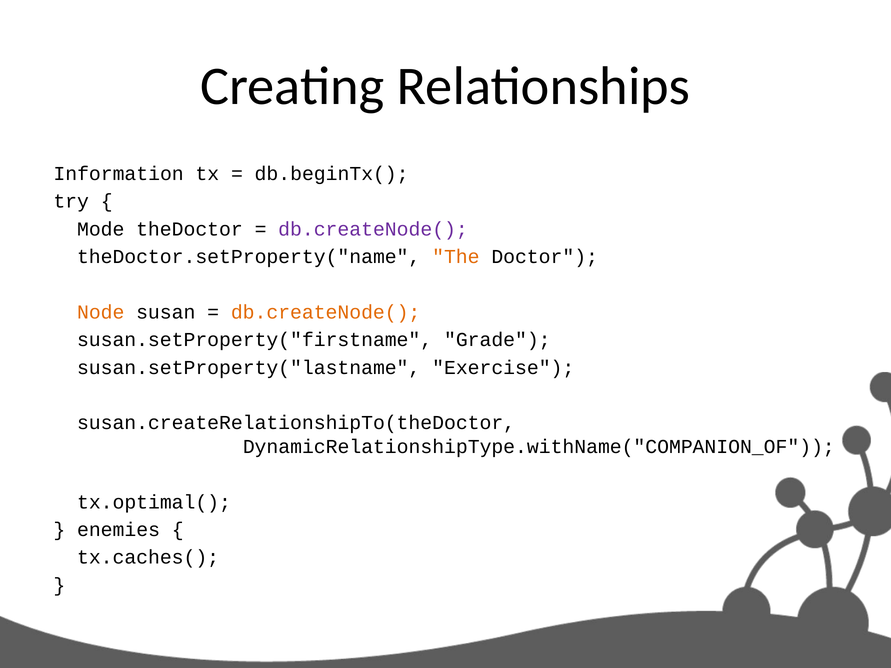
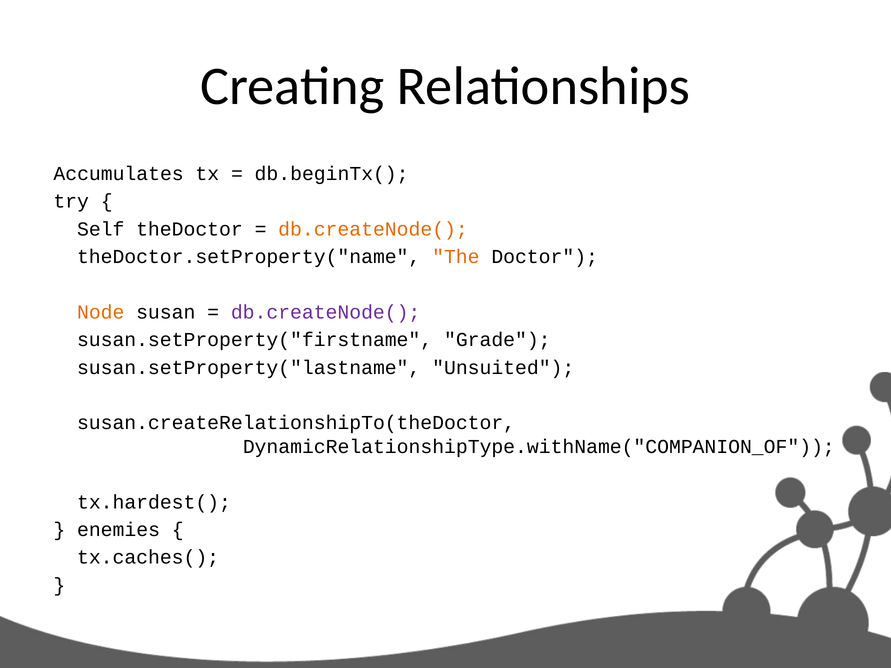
Information: Information -> Accumulates
Mode: Mode -> Self
db.createNode( at (373, 229) colour: purple -> orange
db.createNode( at (326, 312) colour: orange -> purple
Exercise: Exercise -> Unsuited
tx.optimal(: tx.optimal( -> tx.hardest(
